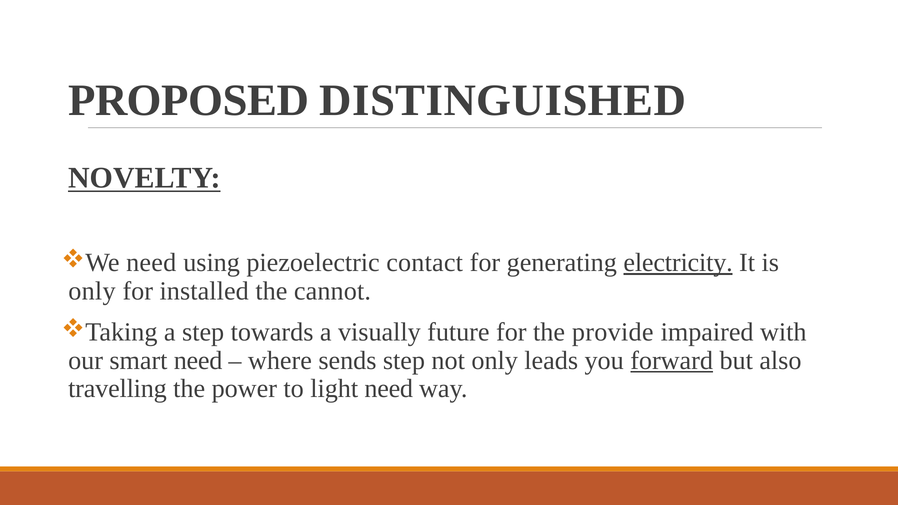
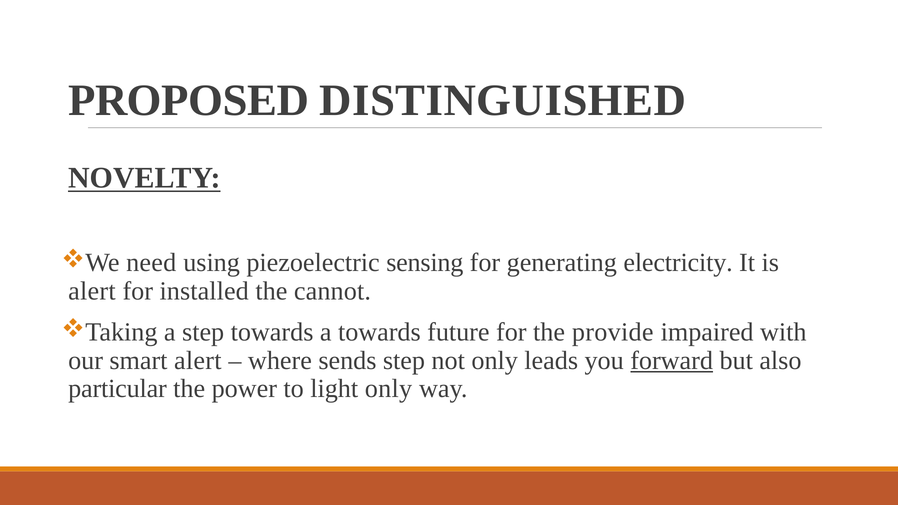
contact: contact -> sensing
electricity underline: present -> none
only at (92, 291): only -> alert
a visually: visually -> towards
smart need: need -> alert
travelling: travelling -> particular
light need: need -> only
